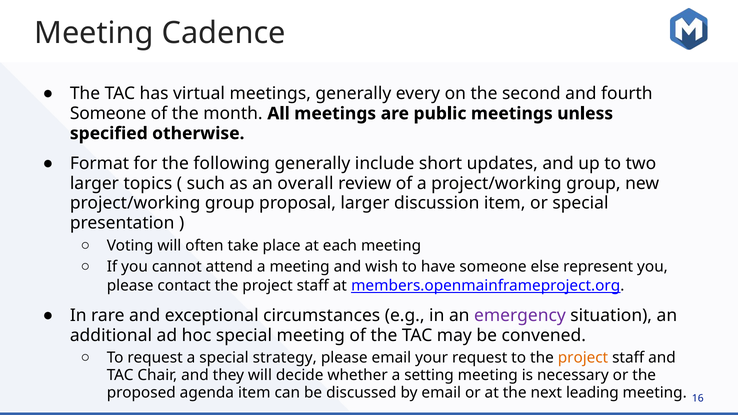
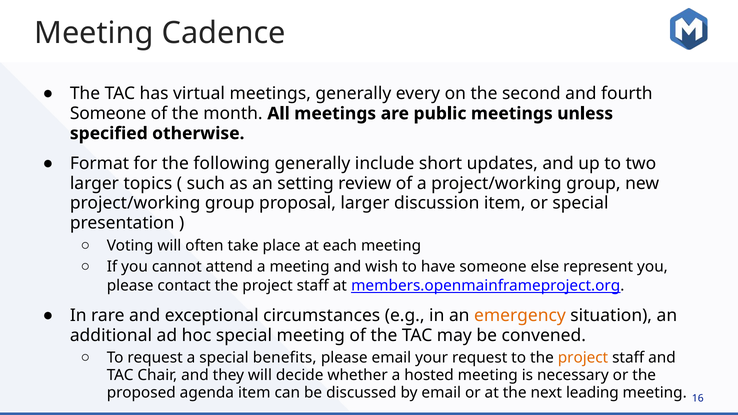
overall: overall -> setting
emergency colour: purple -> orange
strategy: strategy -> benefits
setting: setting -> hosted
